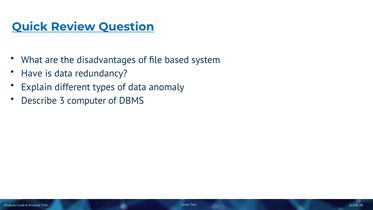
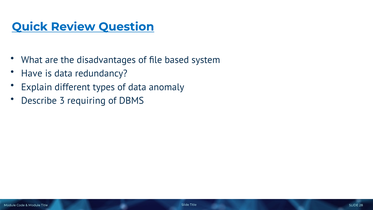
computer: computer -> requiring
